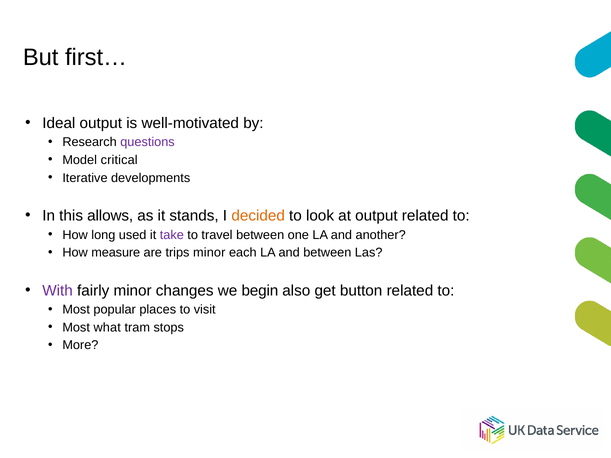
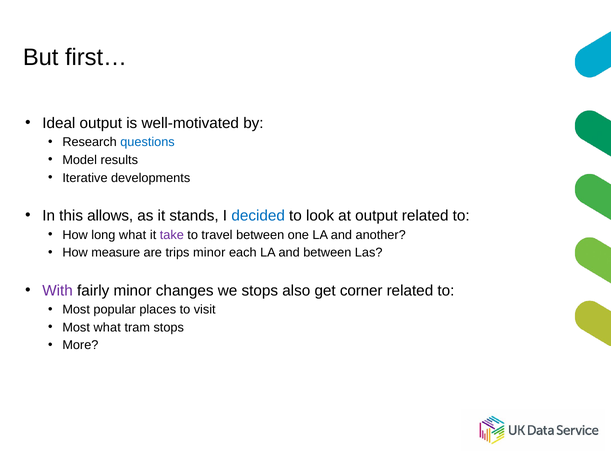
questions colour: purple -> blue
critical: critical -> results
decided colour: orange -> blue
long used: used -> what
we begin: begin -> stops
button: button -> corner
